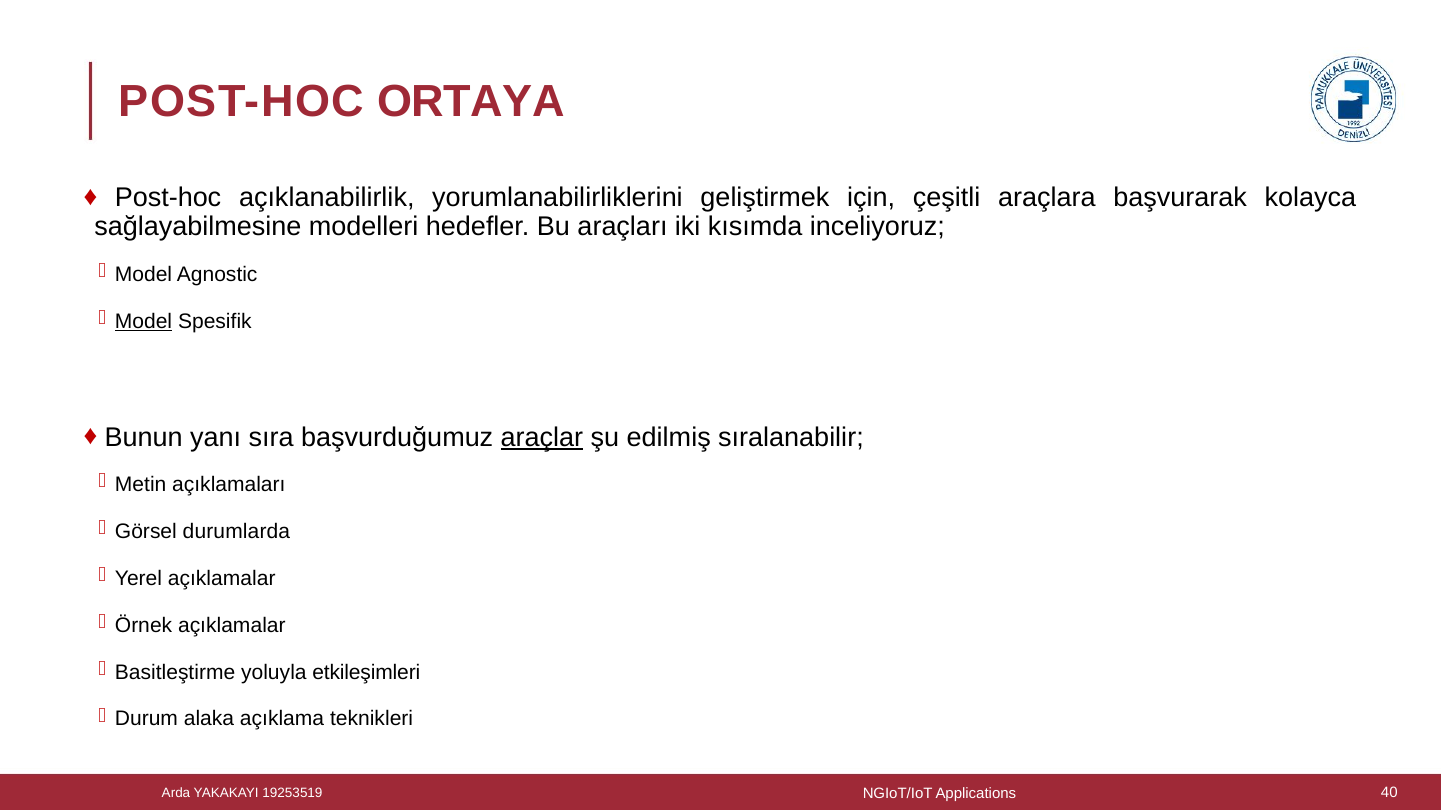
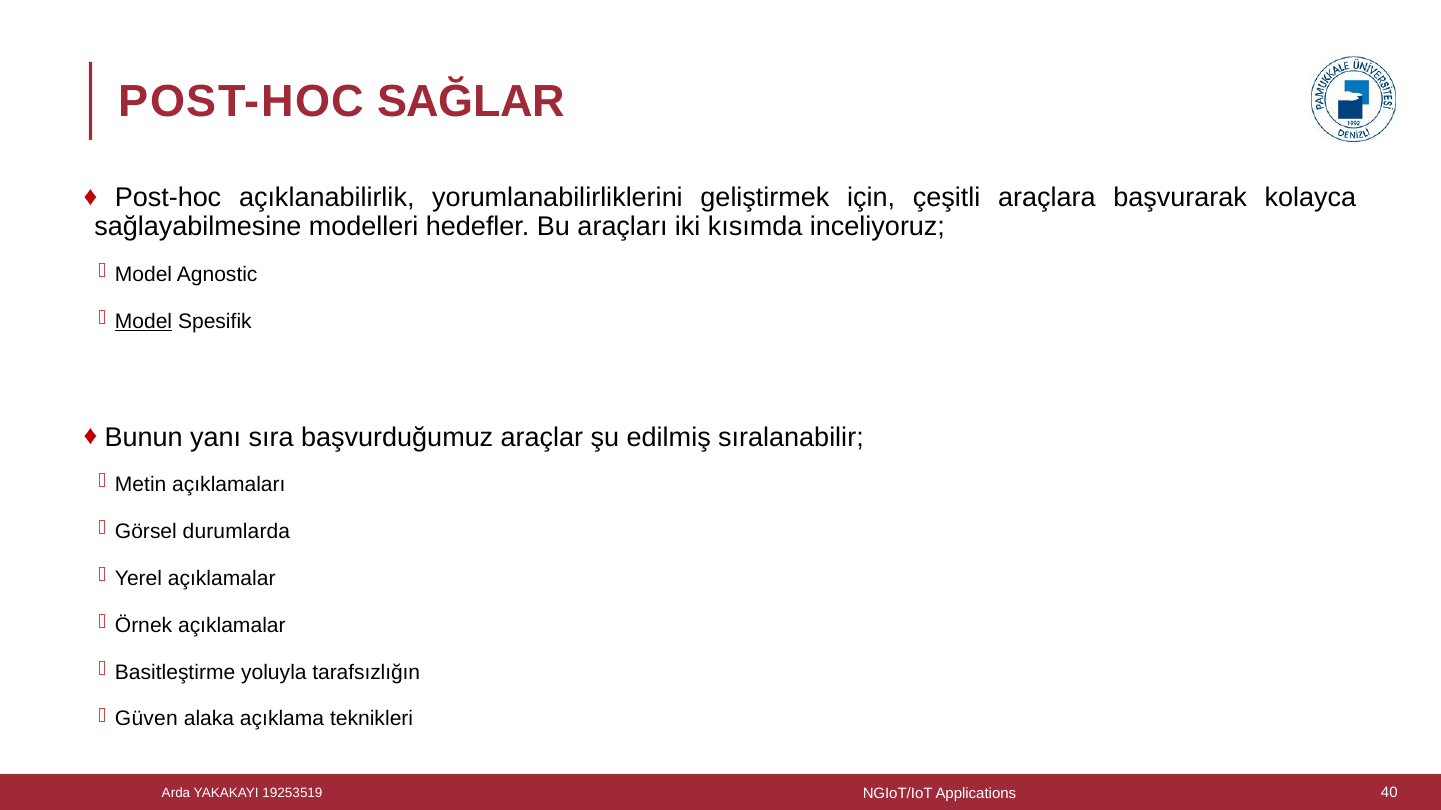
ORTAYA: ORTAYA -> SAĞLAR
araçlar underline: present -> none
etkileşimleri: etkileşimleri -> tarafsızlığın
Durum: Durum -> Güven
